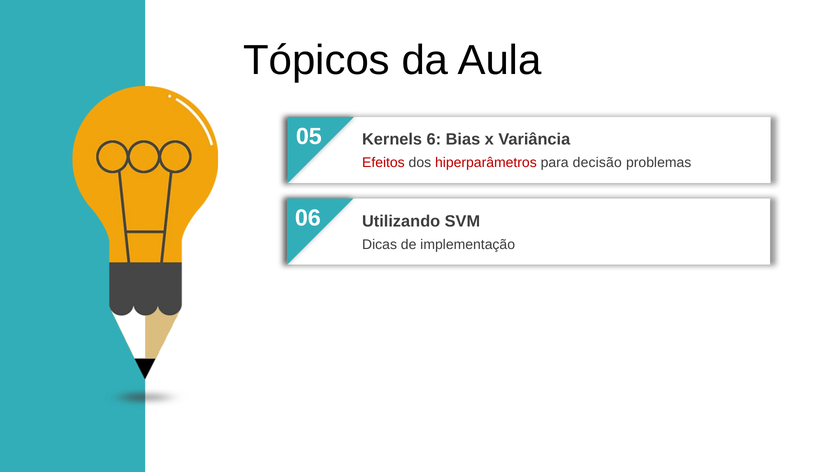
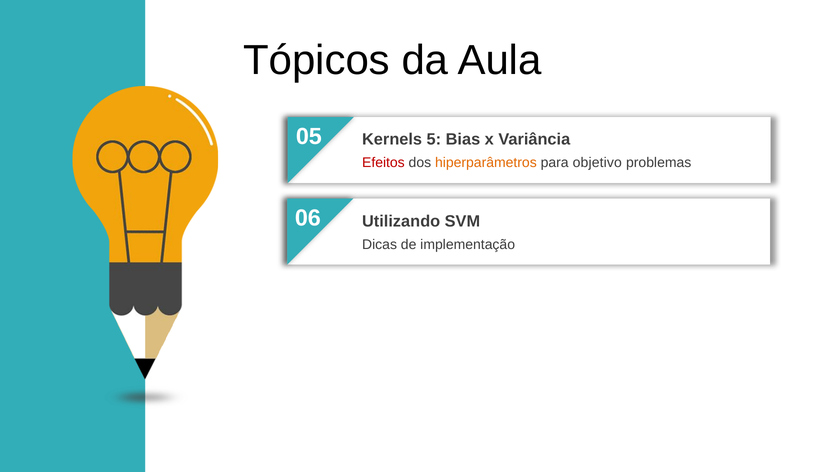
6: 6 -> 5
hiperparâmetros colour: red -> orange
decisão: decisão -> objetivo
